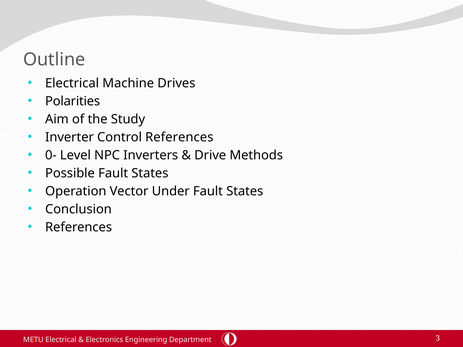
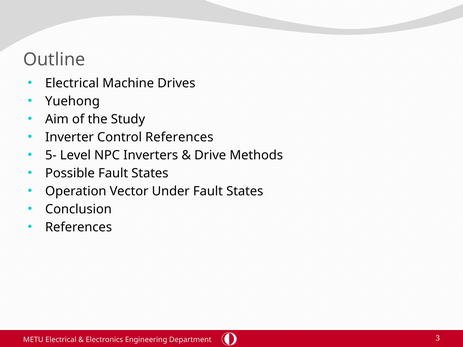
Polarities: Polarities -> Yuehong
0-: 0- -> 5-
